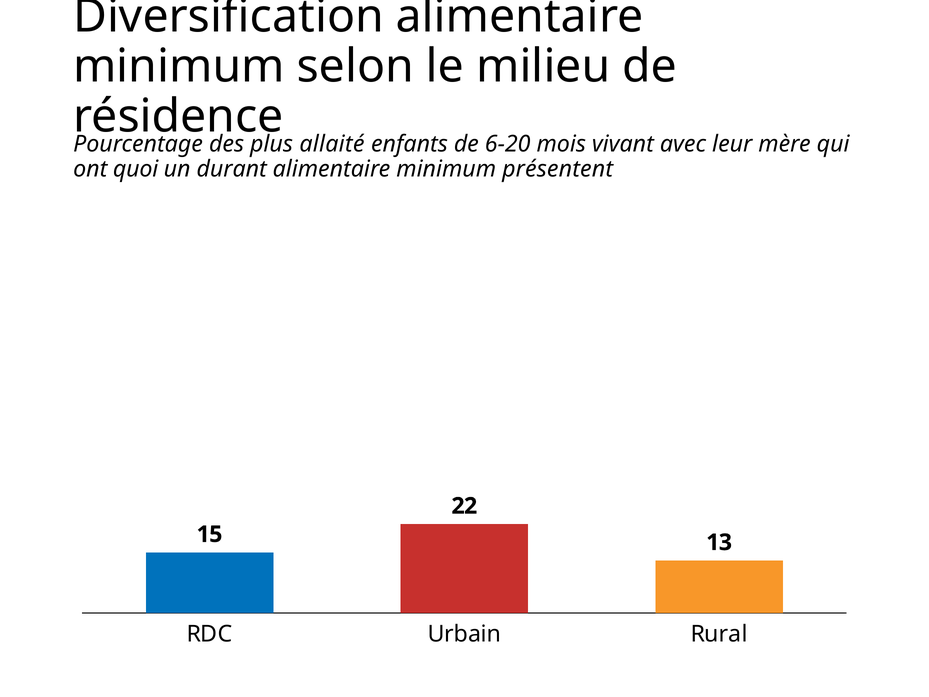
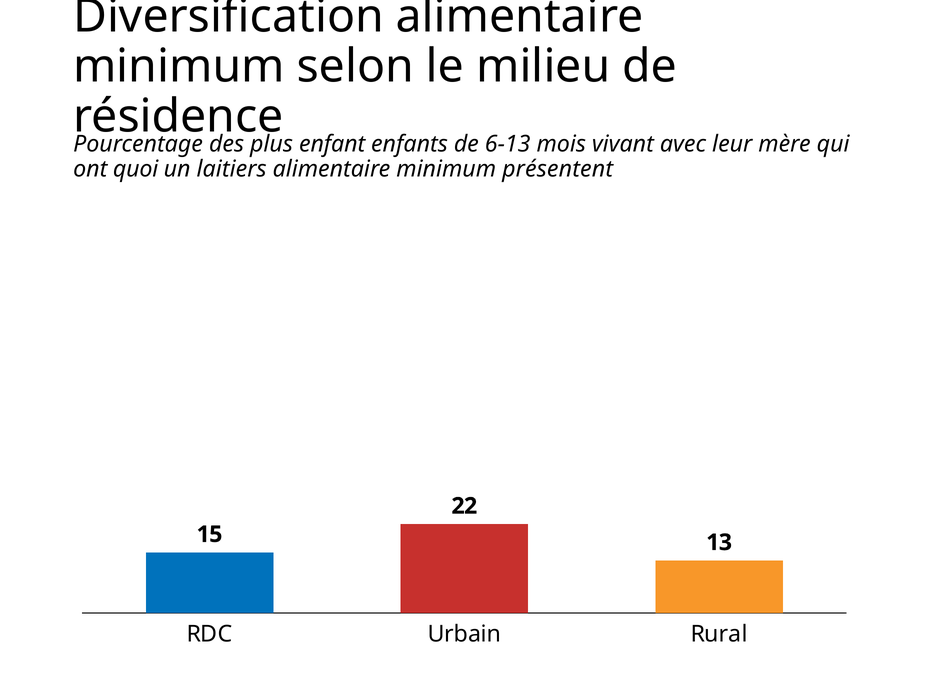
allaité: allaité -> enfant
6-20: 6-20 -> 6-13
durant: durant -> laitiers
